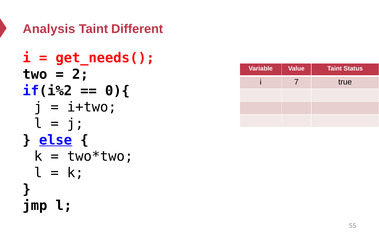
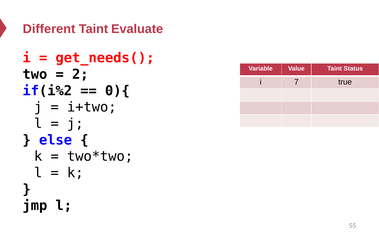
Analysis: Analysis -> Different
Different: Different -> Evaluate
else underline: present -> none
